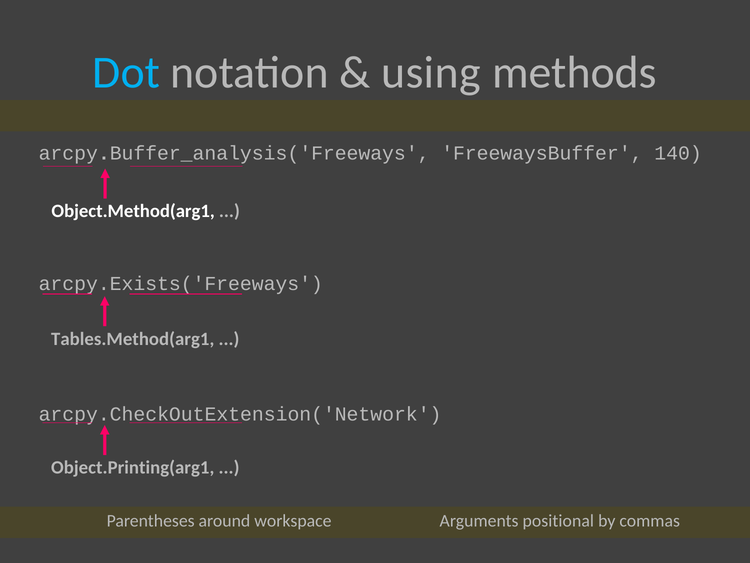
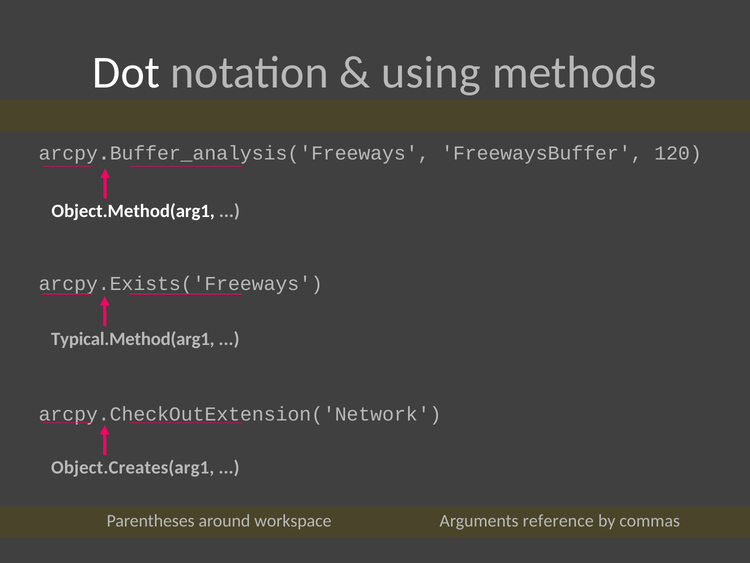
Dot colour: light blue -> white
140: 140 -> 120
Tables.Method(arg1: Tables.Method(arg1 -> Typical.Method(arg1
Object.Printing(arg1: Object.Printing(arg1 -> Object.Creates(arg1
positional: positional -> reference
